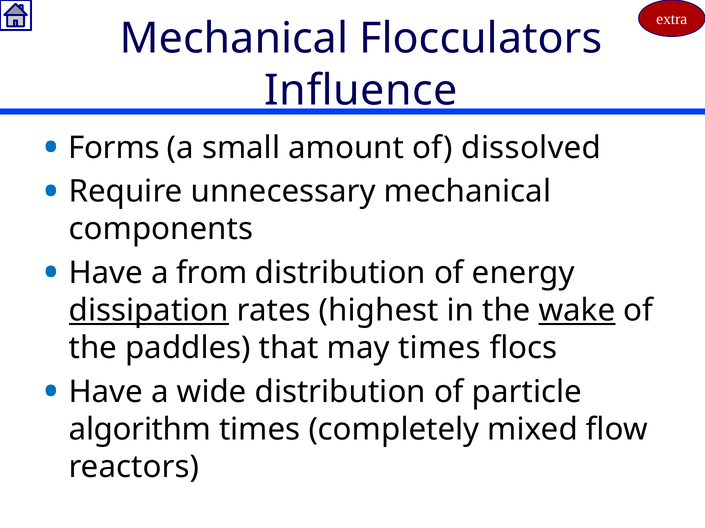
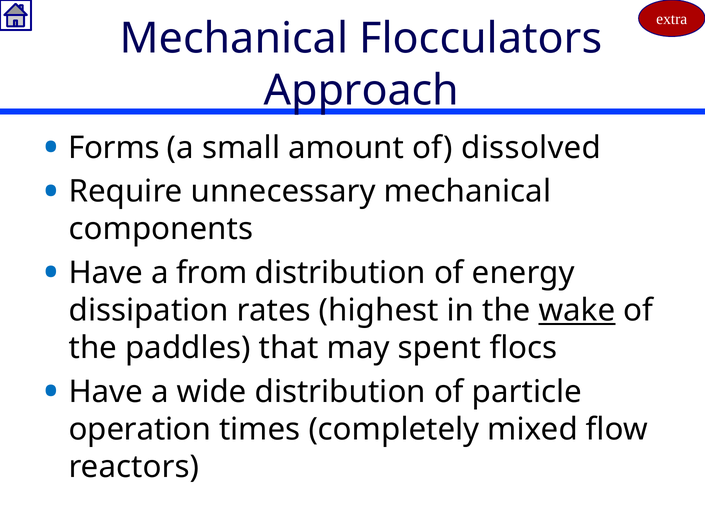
Influence: Influence -> Approach
dissipation underline: present -> none
may times: times -> spent
algorithm: algorithm -> operation
